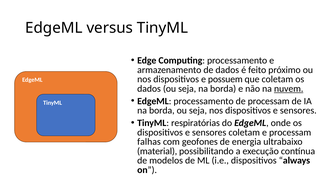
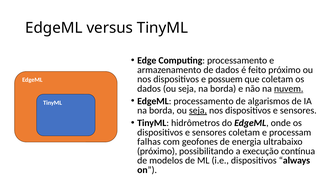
de processam: processam -> algarismos
seja at (198, 111) underline: none -> present
respiratórias: respiratórias -> hidrômetros
material at (157, 151): material -> próximo
